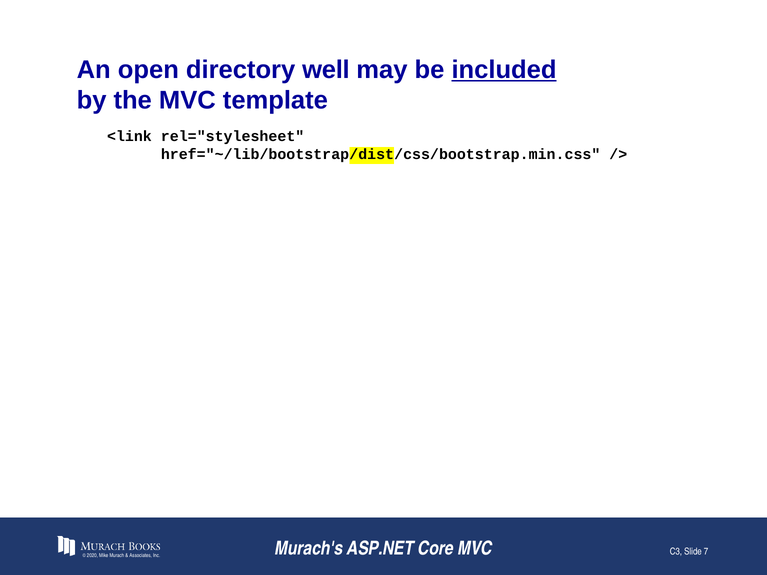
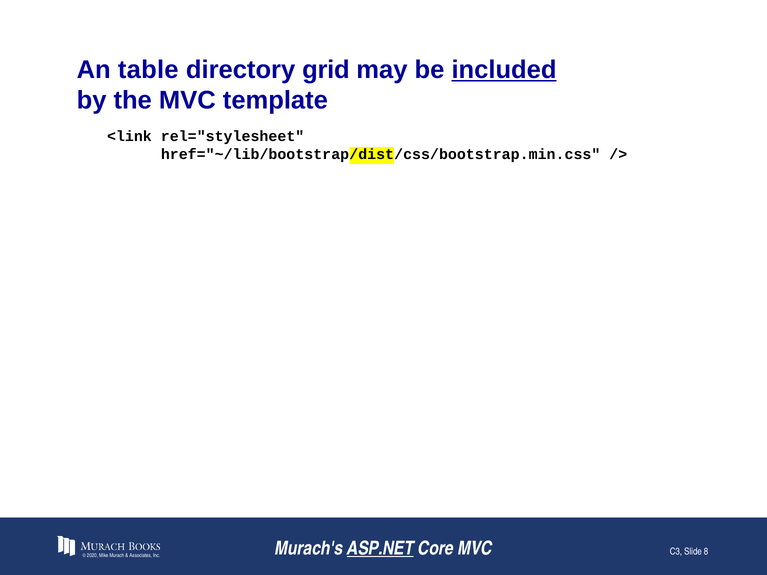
open: open -> table
well: well -> grid
ASP.NET underline: none -> present
7: 7 -> 8
